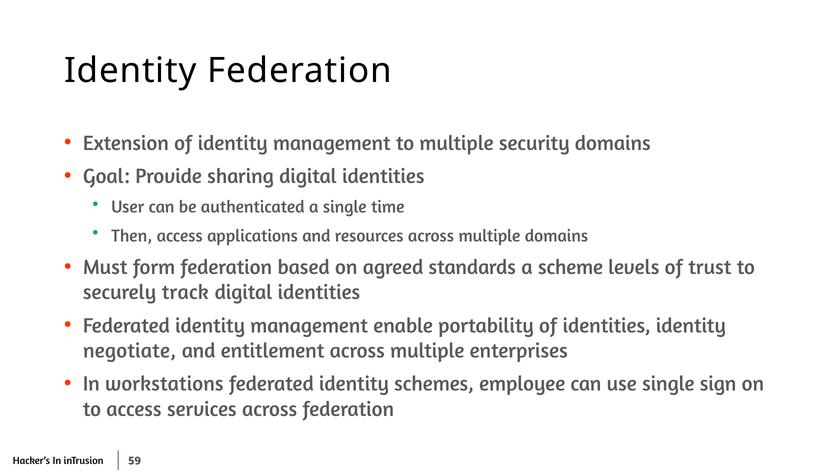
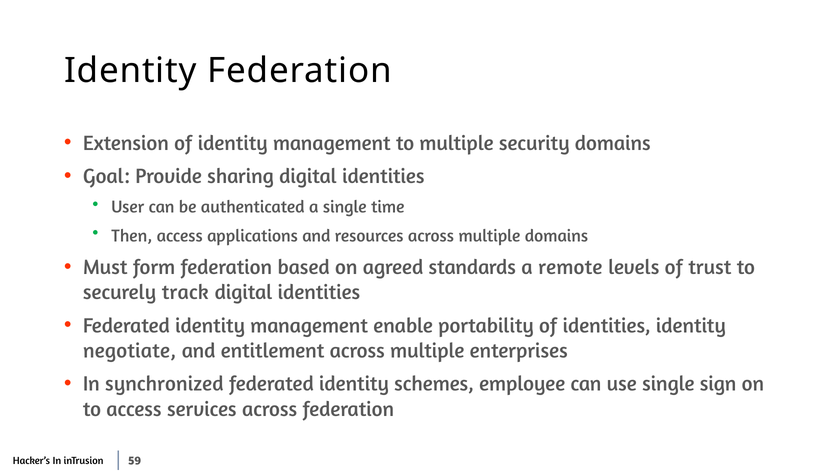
scheme: scheme -> remote
workstations: workstations -> synchronized
